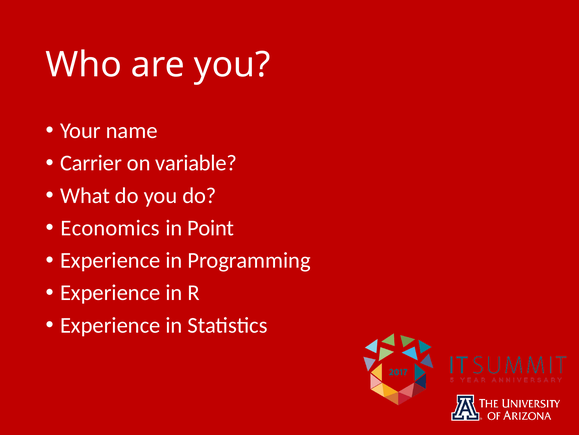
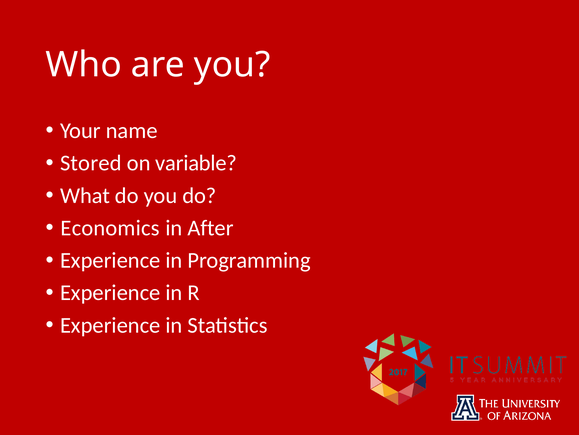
Carrier: Carrier -> Stored
Point: Point -> After
